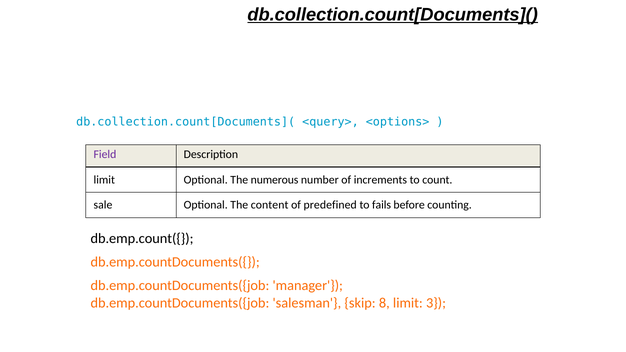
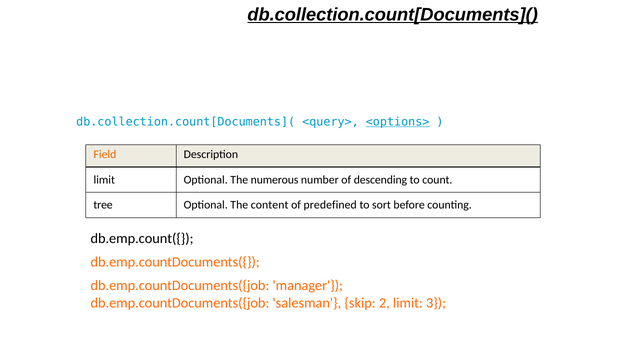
<options> underline: none -> present
Field colour: purple -> orange
increments: increments -> descending
sale: sale -> tree
fails: fails -> sort
8: 8 -> 2
